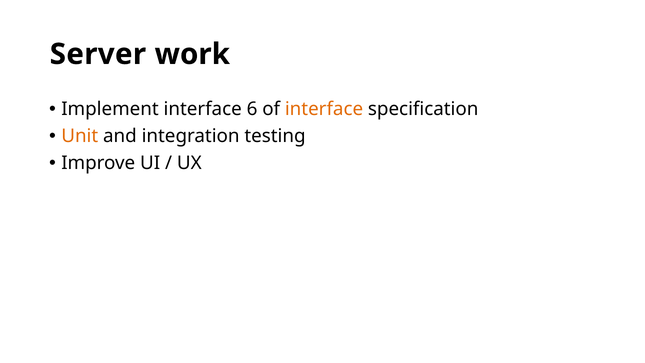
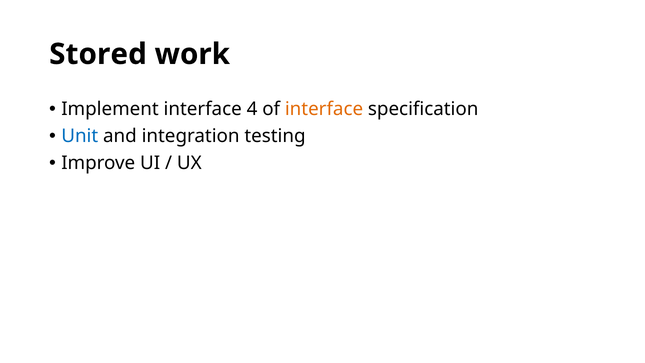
Server: Server -> Stored
6: 6 -> 4
Unit colour: orange -> blue
